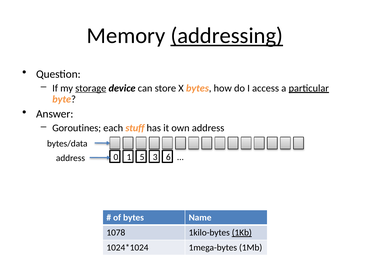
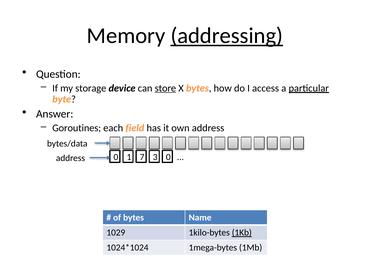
storage underline: present -> none
store underline: none -> present
stuff: stuff -> field
5: 5 -> 7
3 6: 6 -> 0
1078: 1078 -> 1029
